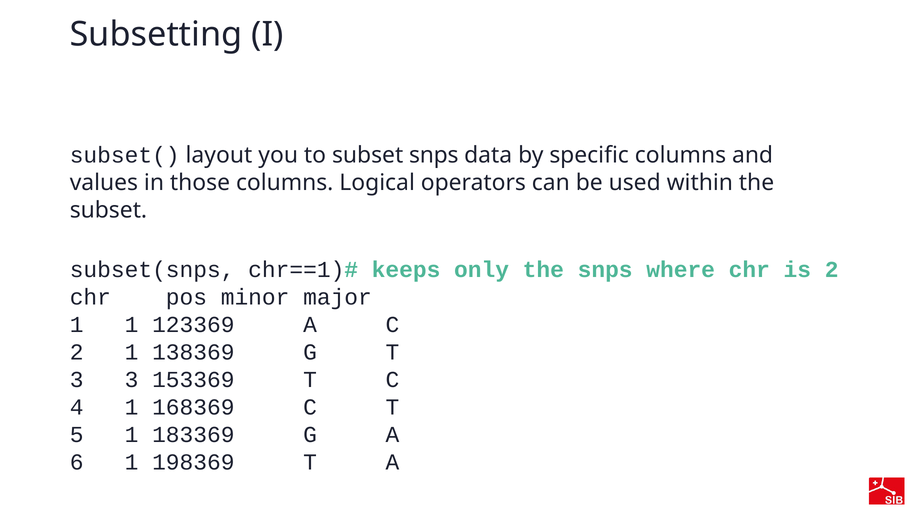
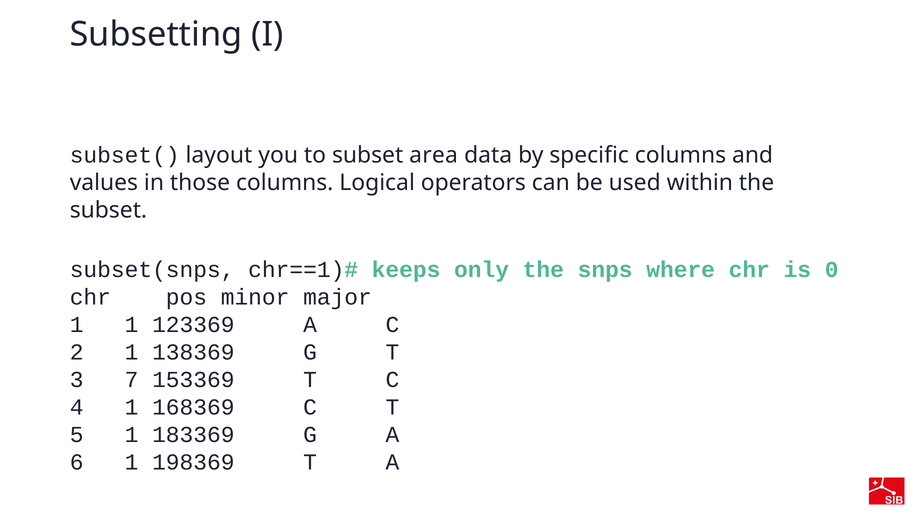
subset snps: snps -> area
is 2: 2 -> 0
3 3: 3 -> 7
